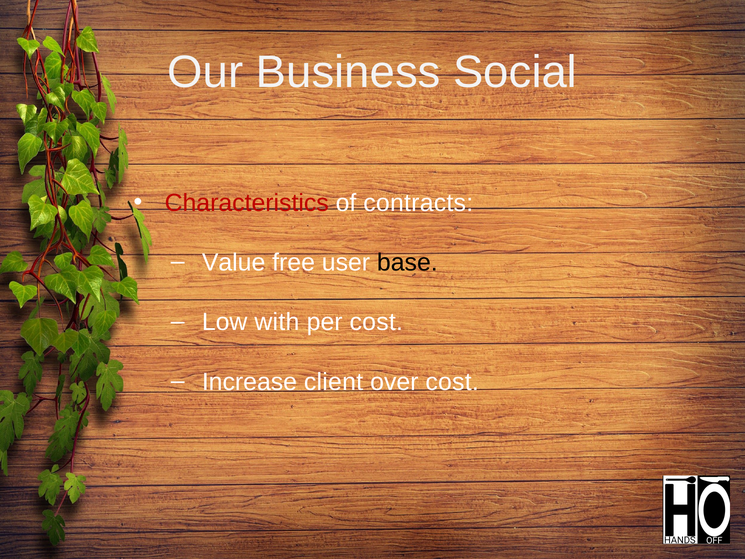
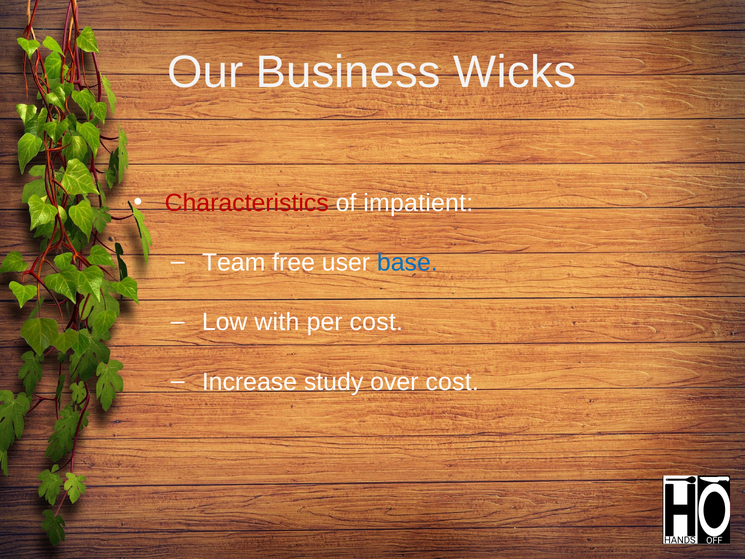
Social: Social -> Wicks
contracts: contracts -> impatient
Value: Value -> Team
base colour: black -> blue
client: client -> study
